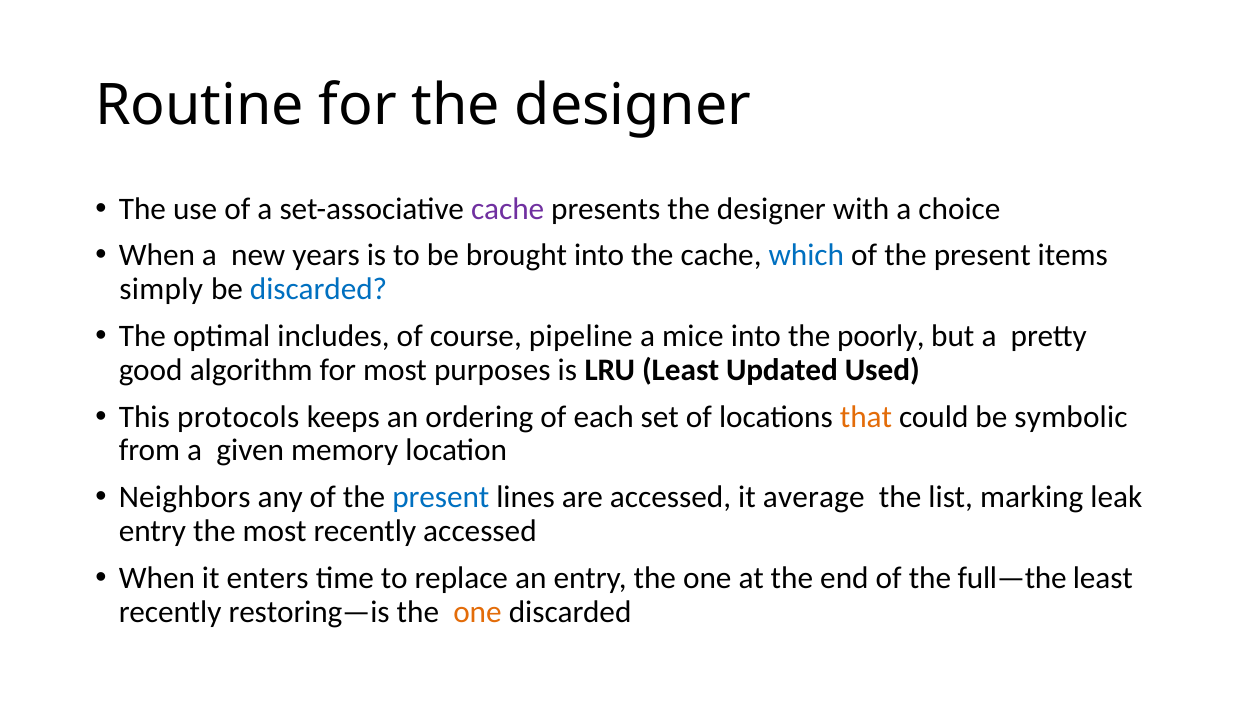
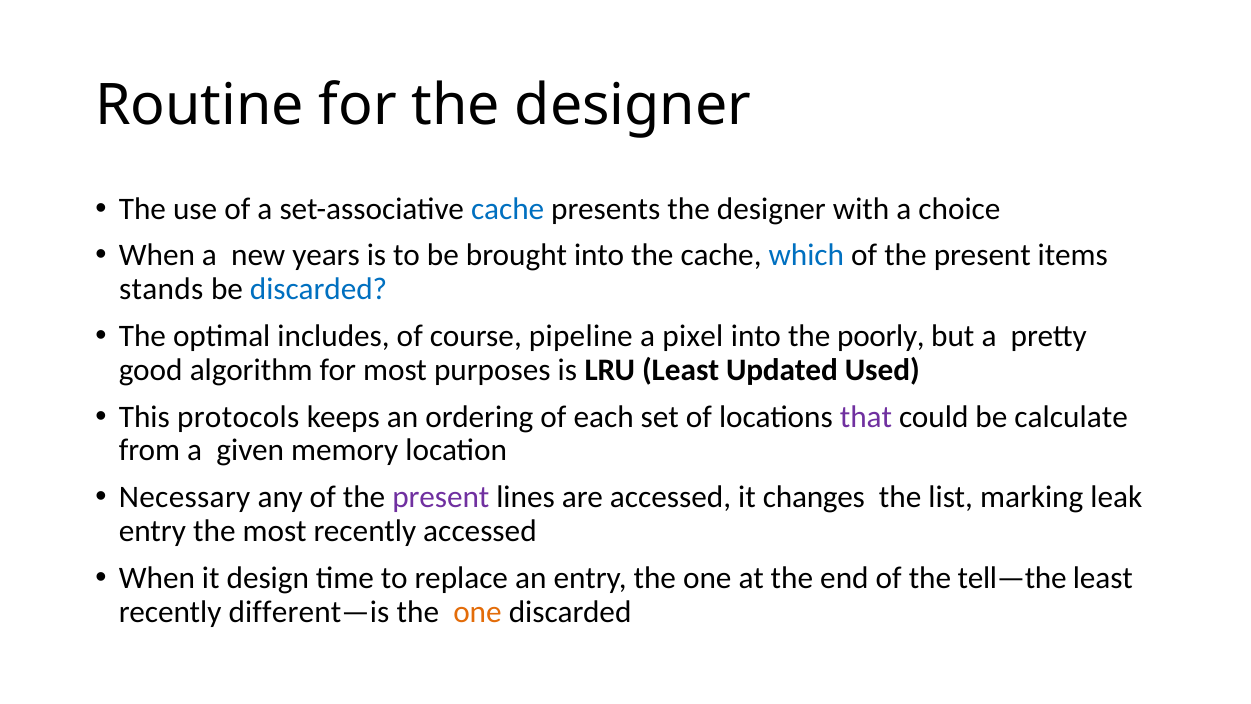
cache at (508, 209) colour: purple -> blue
simply: simply -> stands
mice: mice -> pixel
that colour: orange -> purple
symbolic: symbolic -> calculate
Neighbors: Neighbors -> Necessary
present at (441, 497) colour: blue -> purple
average: average -> changes
enters: enters -> design
full—the: full—the -> tell—the
restoring—is: restoring—is -> different—is
